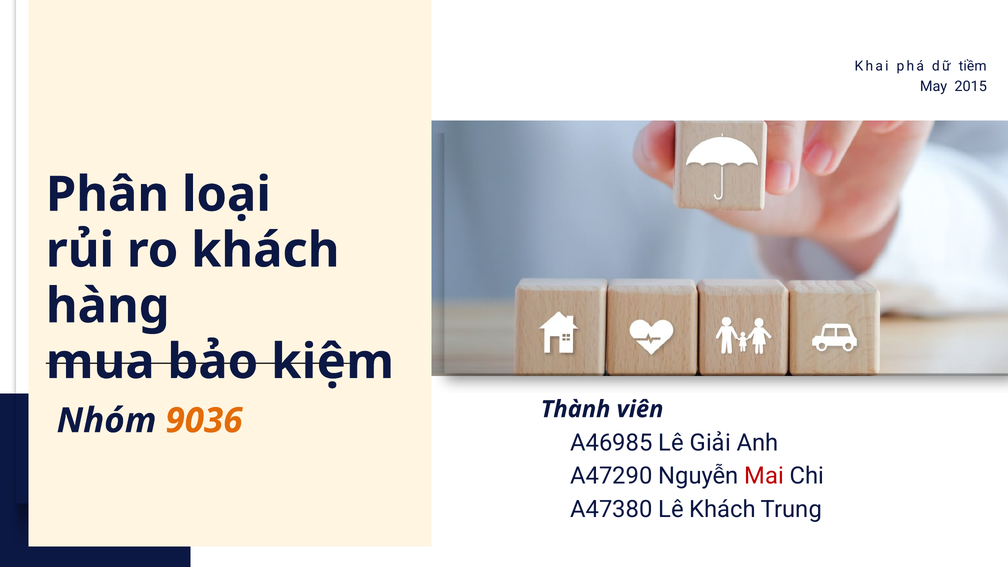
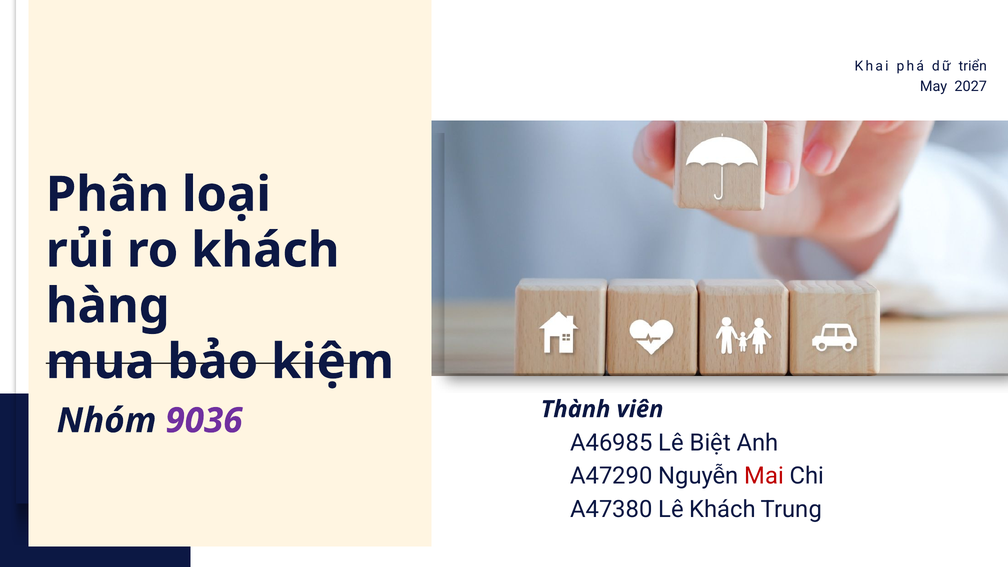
tiềm: tiềm -> triển
2015: 2015 -> 2027
9036 colour: orange -> purple
Giải: Giải -> Biệt
